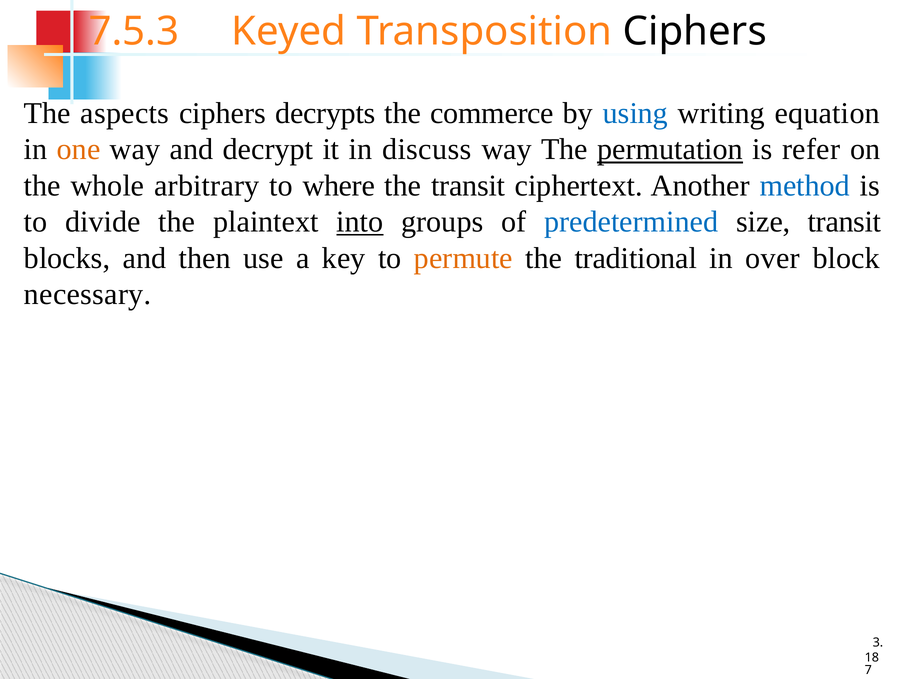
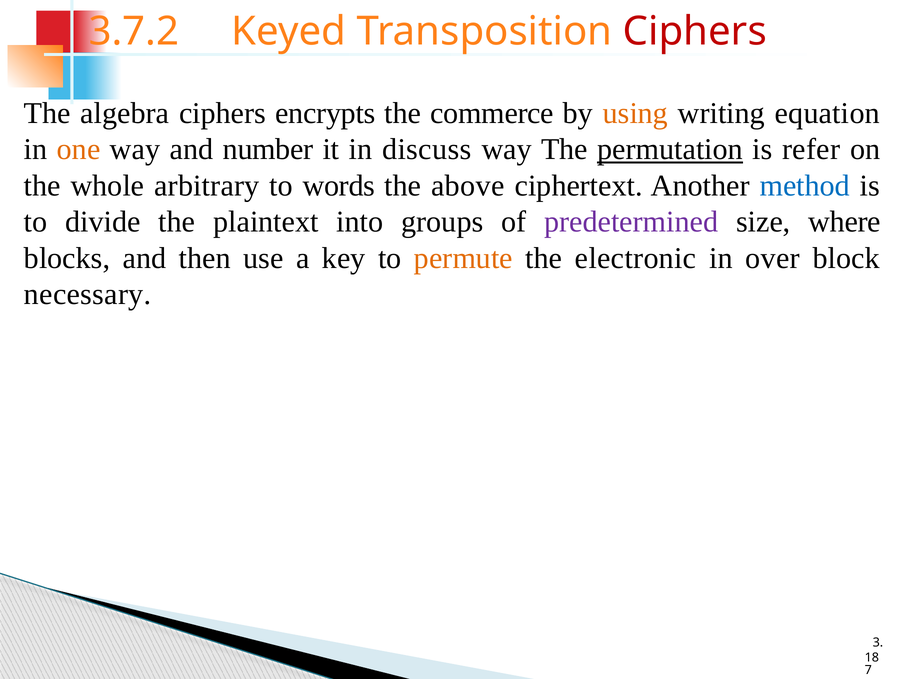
7.5.3: 7.5.3 -> 3.7.2
Ciphers at (695, 31) colour: black -> red
aspects: aspects -> algebra
decrypts: decrypts -> encrypts
using colour: blue -> orange
decrypt: decrypt -> number
where: where -> words
the transit: transit -> above
into underline: present -> none
predetermined colour: blue -> purple
size transit: transit -> where
traditional: traditional -> electronic
